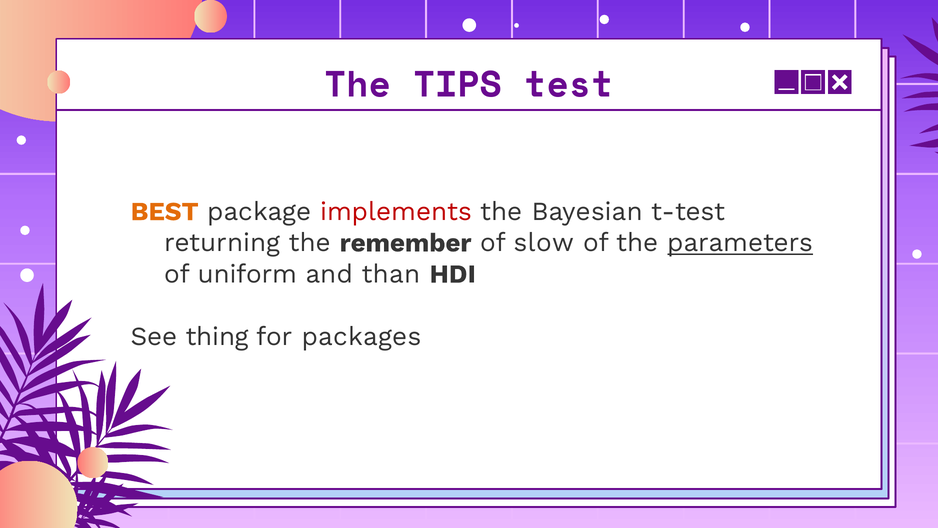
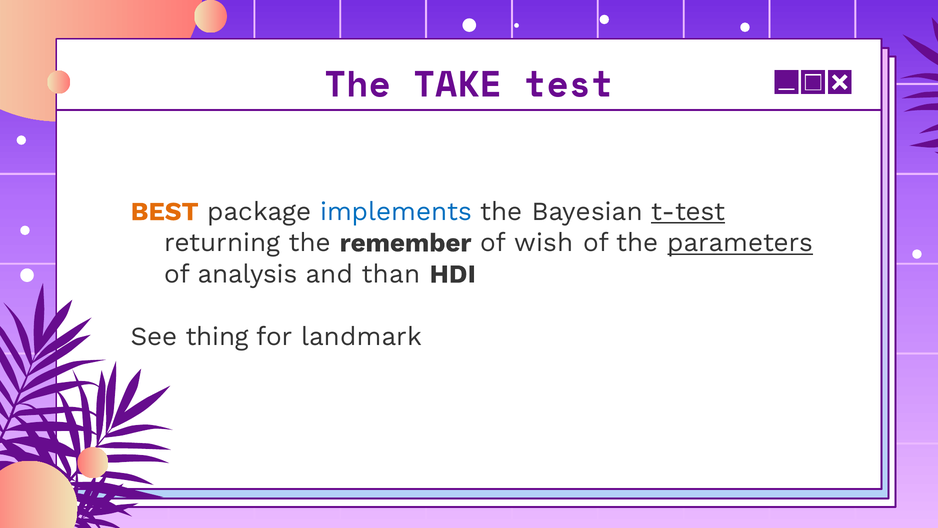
TIPS: TIPS -> TAKE
implements colour: red -> blue
t-test underline: none -> present
slow: slow -> wish
uniform: uniform -> analysis
packages: packages -> landmark
